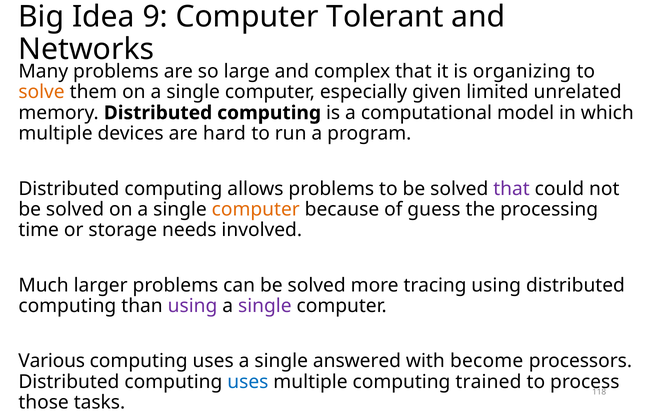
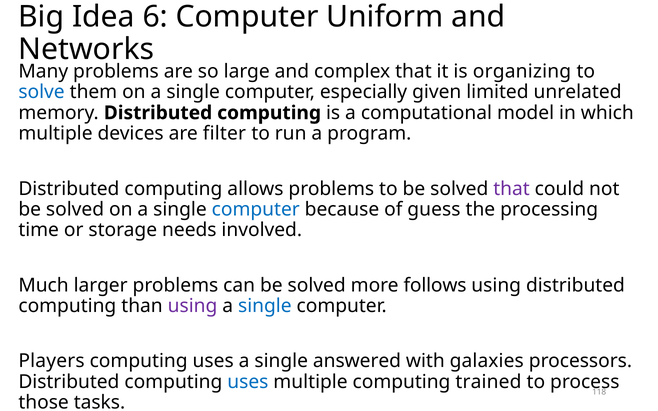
9: 9 -> 6
Tolerant: Tolerant -> Uniform
solve colour: orange -> blue
hard: hard -> filter
computer at (256, 210) colour: orange -> blue
tracing: tracing -> follows
single at (265, 306) colour: purple -> blue
Various: Various -> Players
become: become -> galaxies
